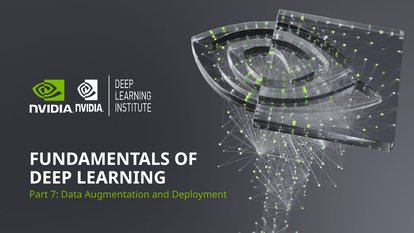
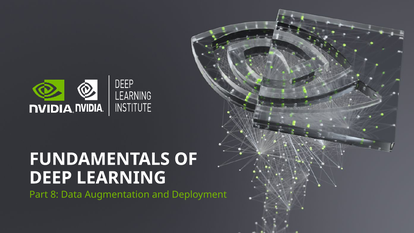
7: 7 -> 8
